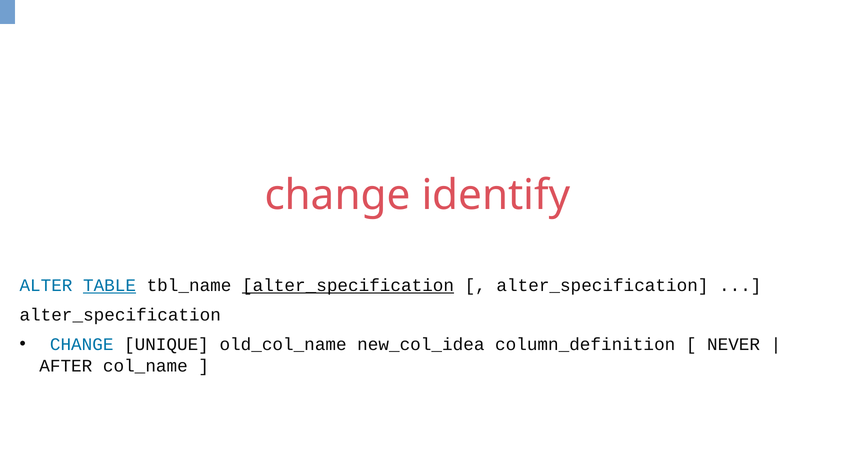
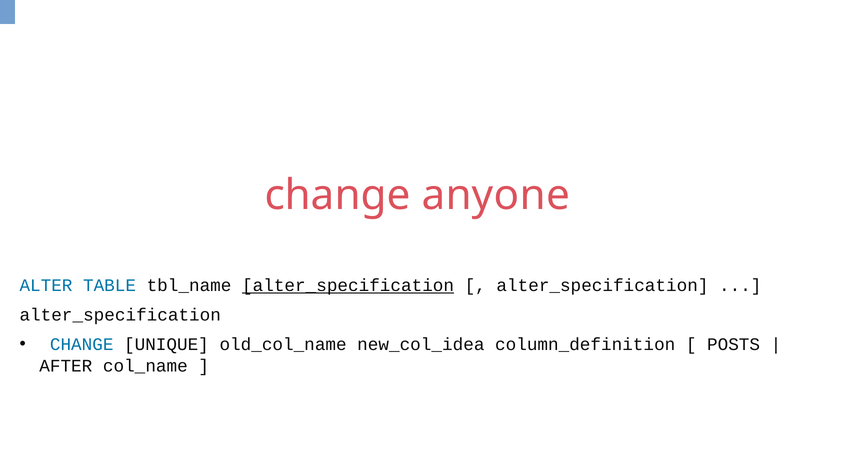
identify: identify -> anyone
TABLE underline: present -> none
NEVER: NEVER -> POSTS
